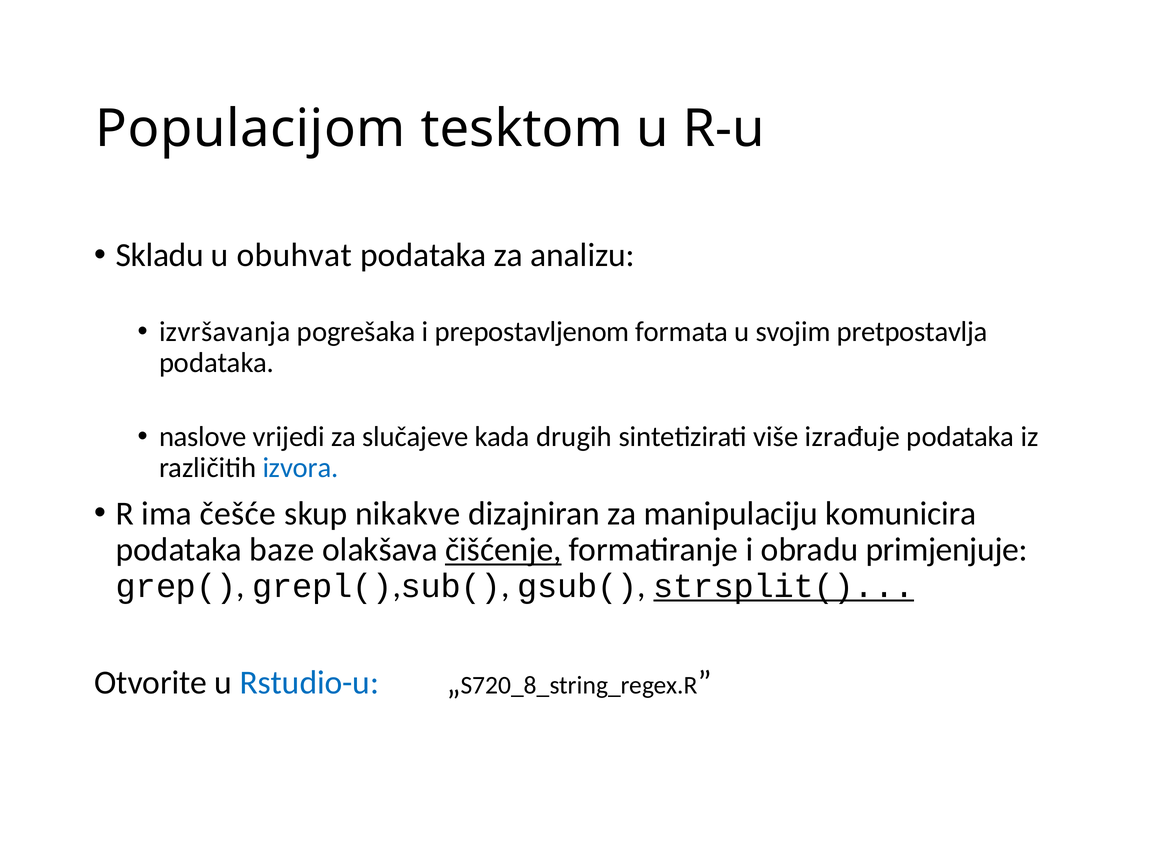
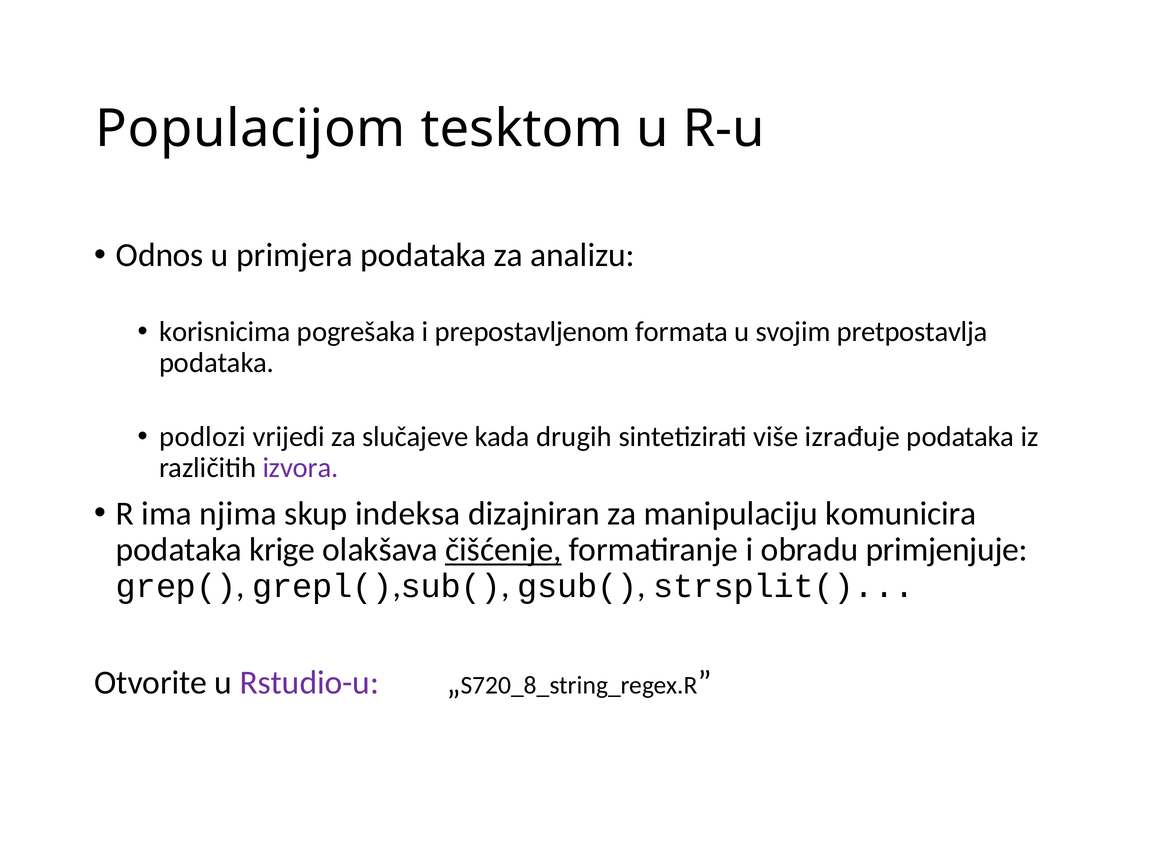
Skladu: Skladu -> Odnos
obuhvat: obuhvat -> primjera
izvršavanja: izvršavanja -> korisnicima
naslove: naslove -> podlozi
izvora colour: blue -> purple
češće: češće -> njima
nikakve: nikakve -> indeksa
baze: baze -> krige
strsplit( underline: present -> none
Rstudio-u colour: blue -> purple
